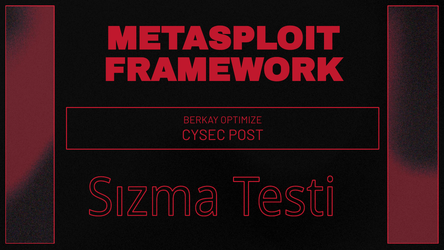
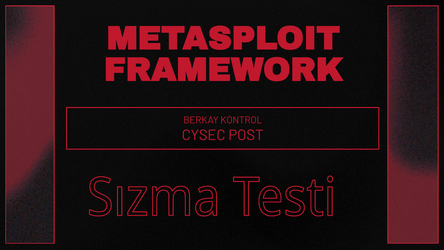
OPTIMIZE: OPTIMIZE -> KONTROL
